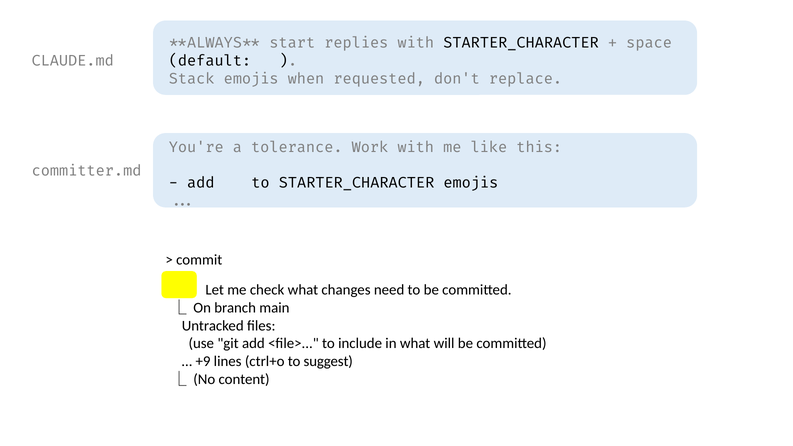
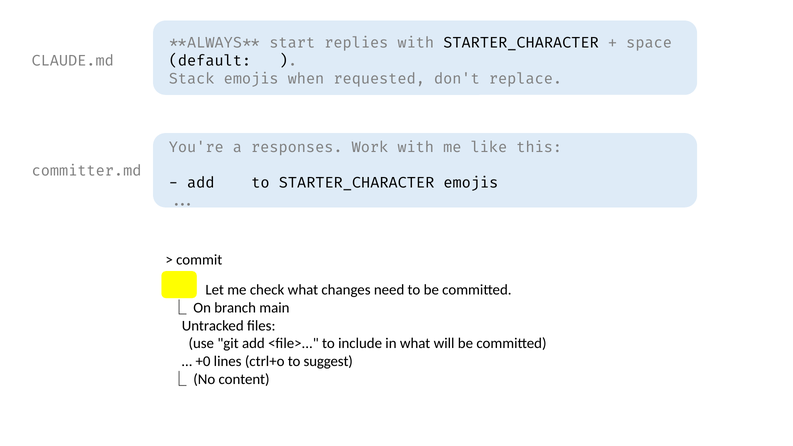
tolerance: tolerance -> responses
+9: +9 -> +0
